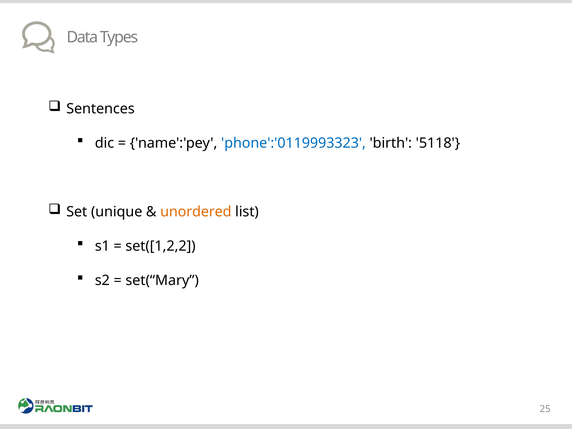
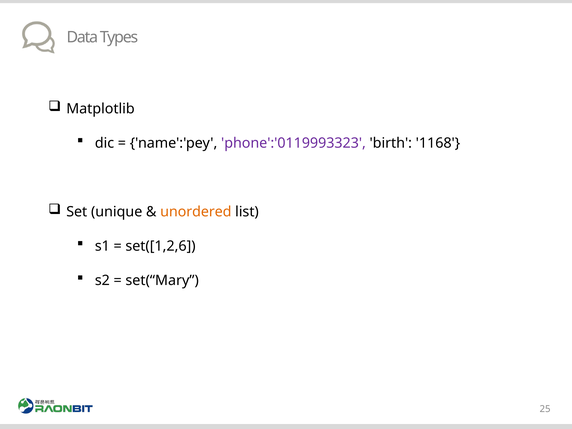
Sentences: Sentences -> Matplotlib
phone':'0119993323 colour: blue -> purple
5118: 5118 -> 1168
set([1,2,2: set([1,2,2 -> set([1,2,6
